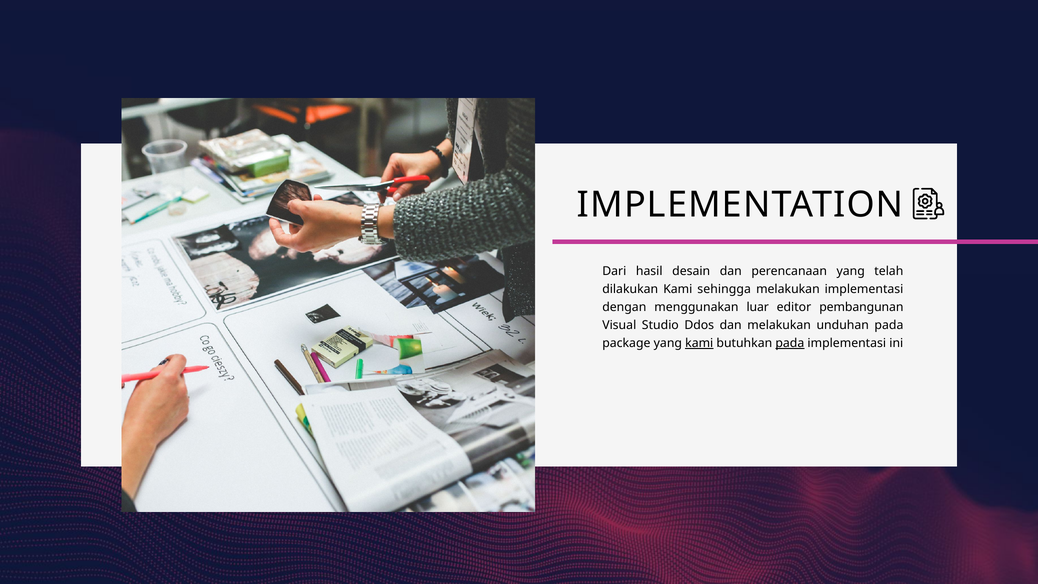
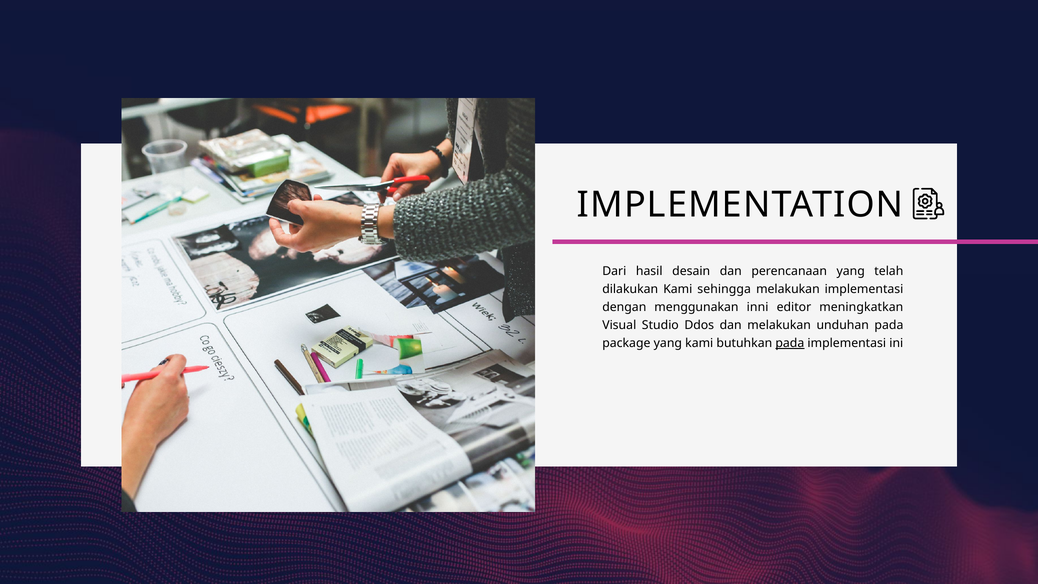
luar: luar -> inni
pembangunan: pembangunan -> meningkatkan
kami at (699, 343) underline: present -> none
